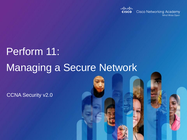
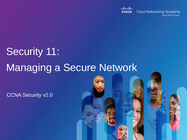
Perform at (25, 52): Perform -> Security
